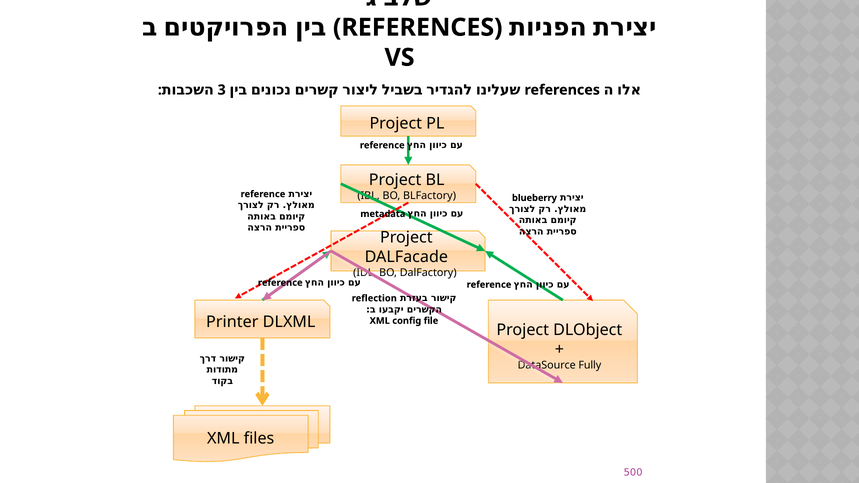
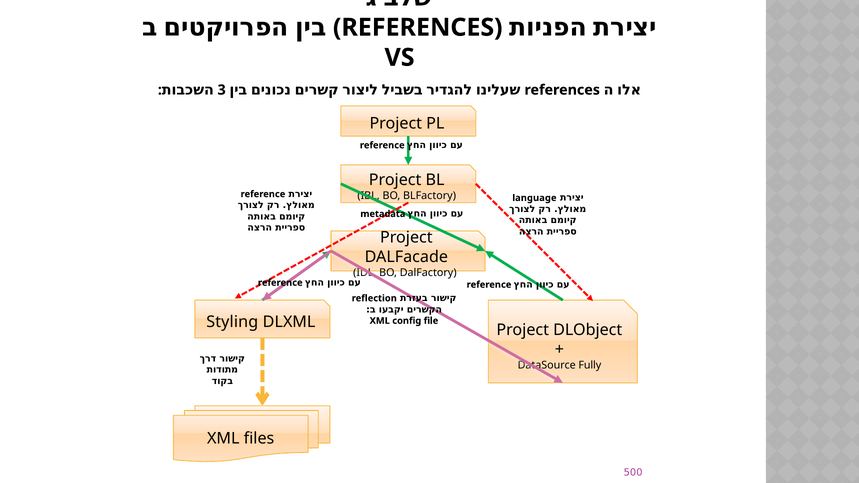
blueberry: blueberry -> language
Printer: Printer -> Styling
